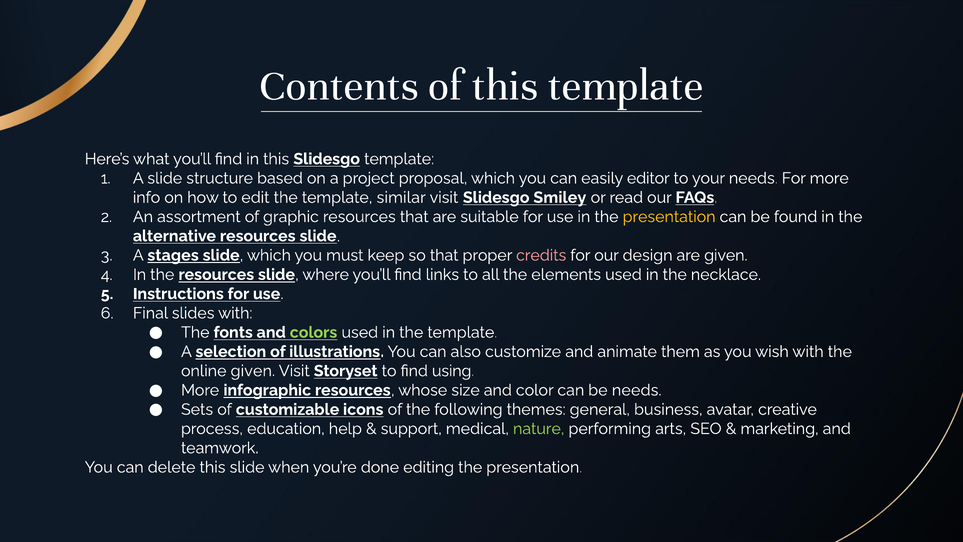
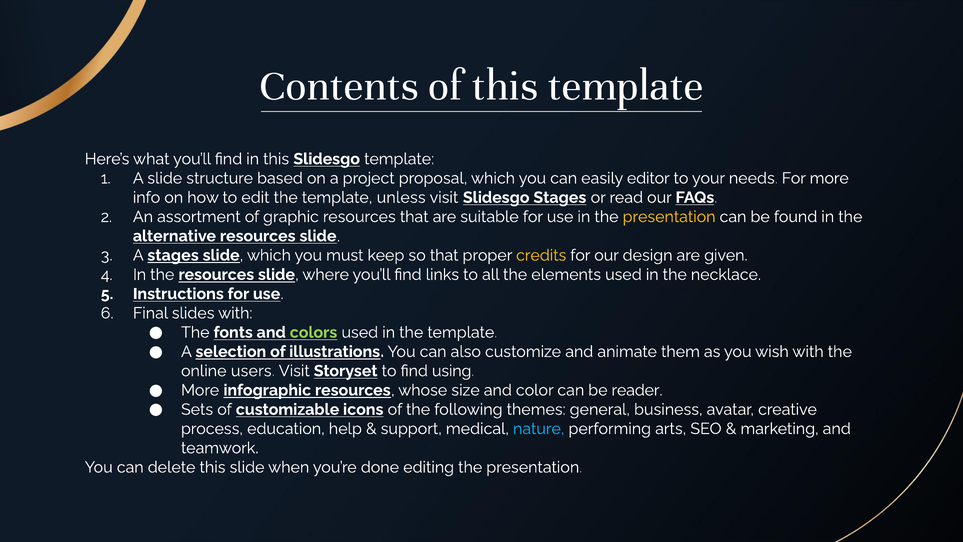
similar: similar -> unless
Slidesgo Smiley: Smiley -> Stages
credits colour: pink -> yellow
online given: given -> users
be needs: needs -> reader
nature colour: light green -> light blue
